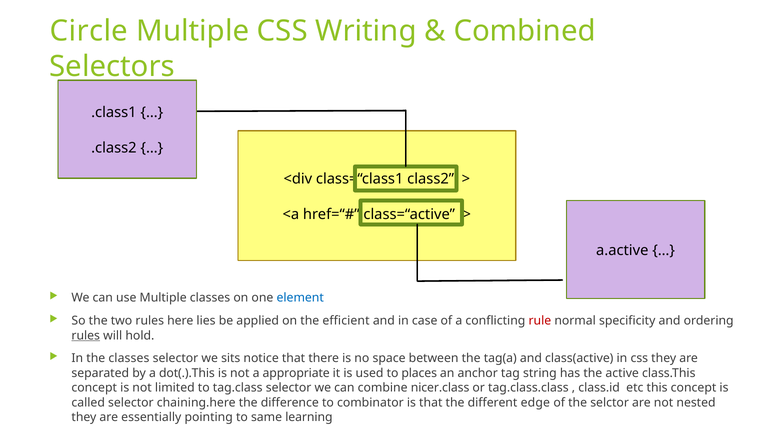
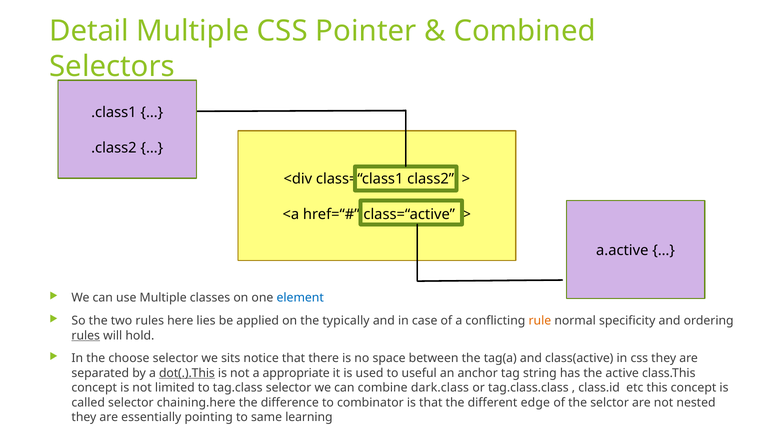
Circle: Circle -> Detail
Writing: Writing -> Pointer
efficient: efficient -> typically
rule colour: red -> orange
the classes: classes -> choose
dot(.).This underline: none -> present
places: places -> useful
nicer.class: nicer.class -> dark.class
